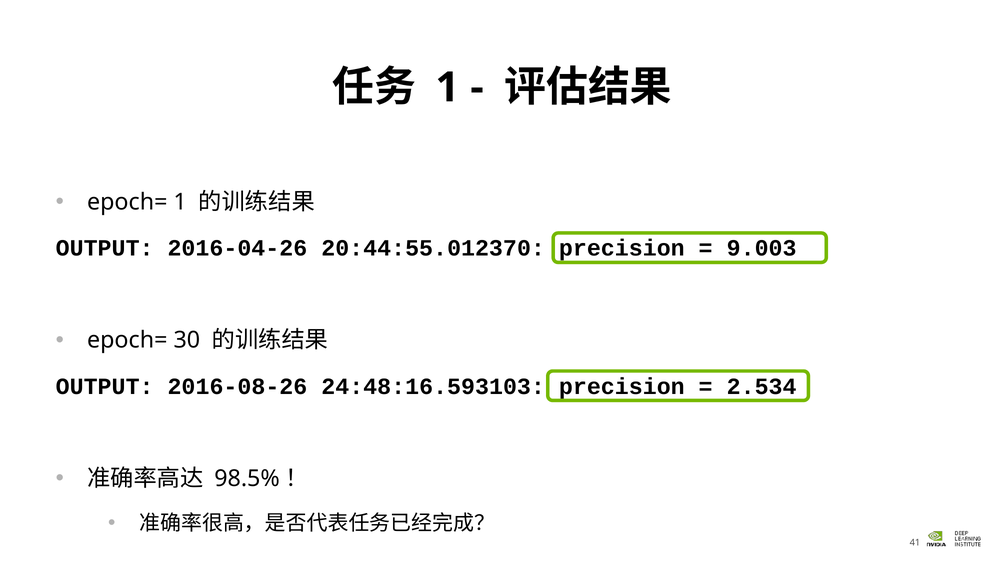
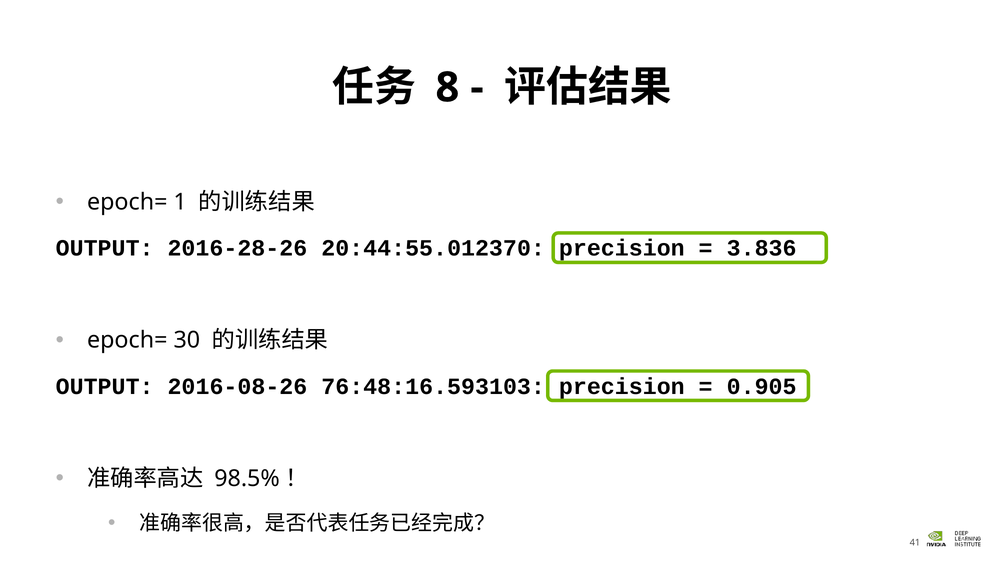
1 at (447, 88): 1 -> 8
2016-04-26: 2016-04-26 -> 2016-28-26
9.003: 9.003 -> 3.836
24:48:16.593103: 24:48:16.593103 -> 76:48:16.593103
2.534: 2.534 -> 0.905
